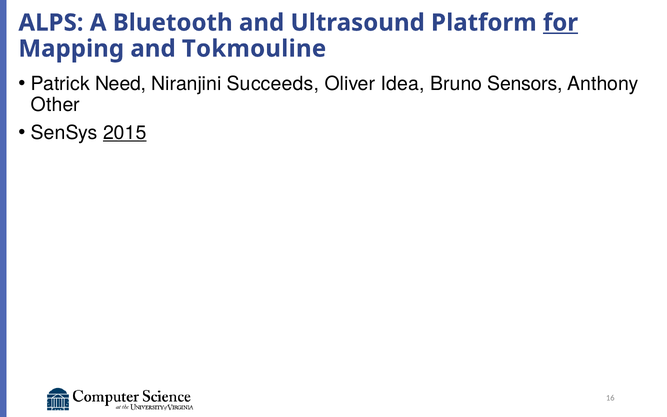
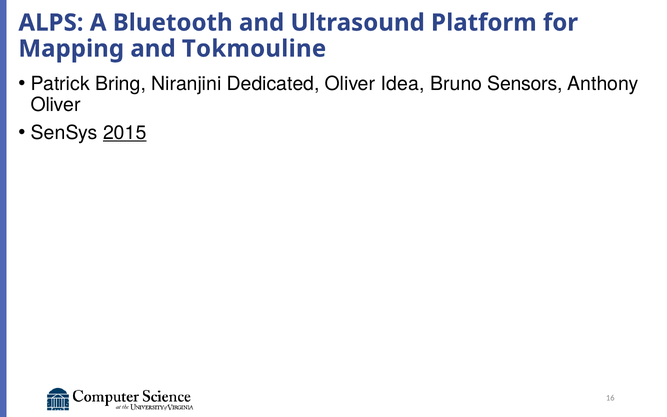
for underline: present -> none
Need: Need -> Bring
Succeeds: Succeeds -> Dedicated
Other at (55, 105): Other -> Oliver
